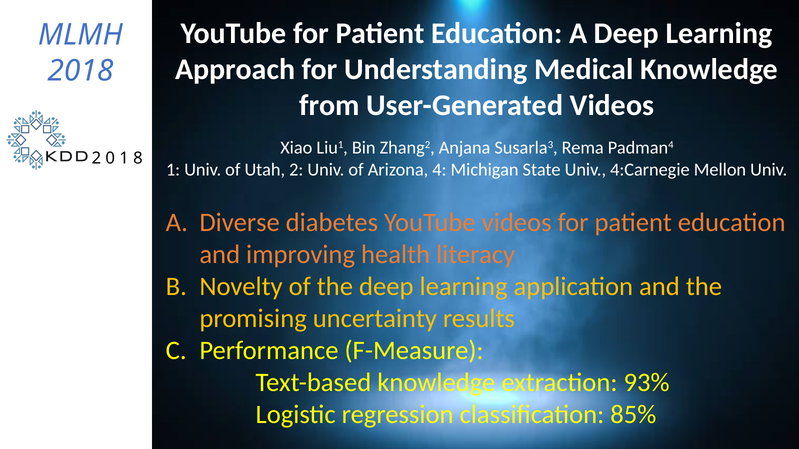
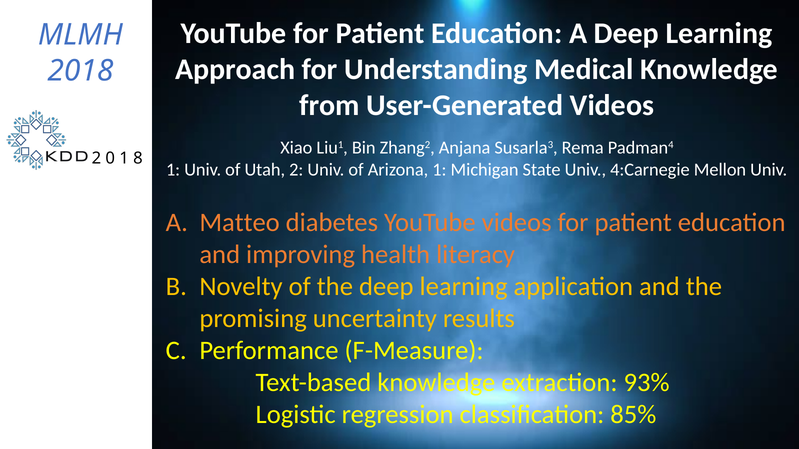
Arizona 4: 4 -> 1
Diverse: Diverse -> Matteo
